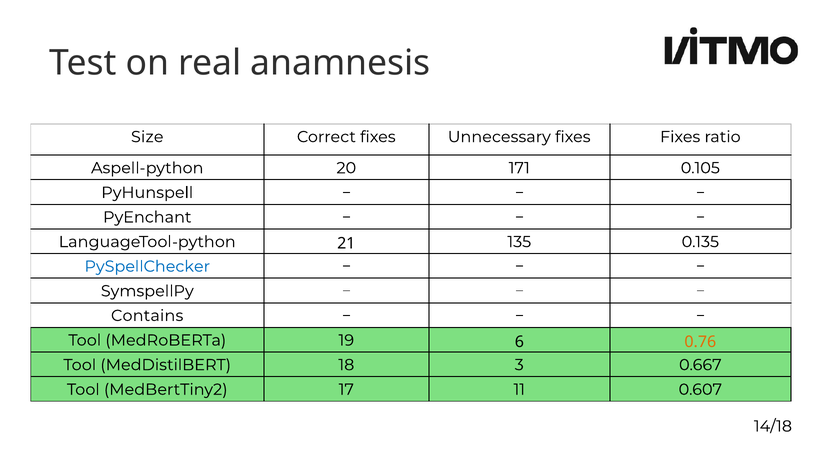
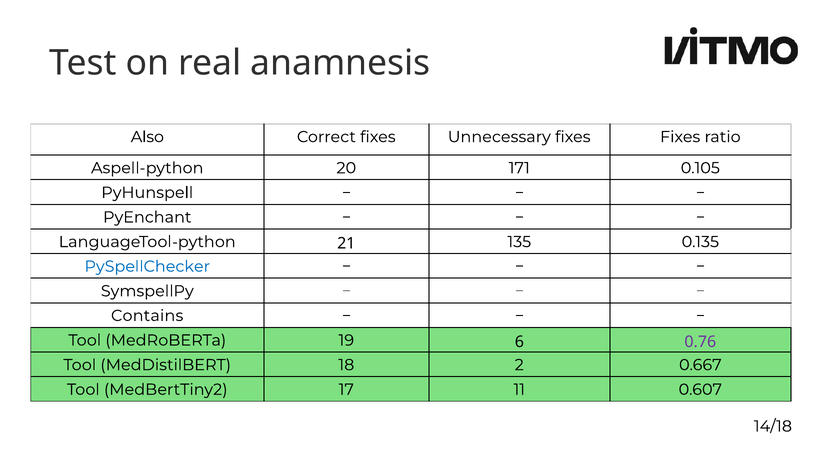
Size: Size -> Also
0.76 colour: orange -> purple
3: 3 -> 2
